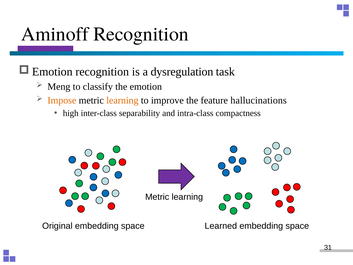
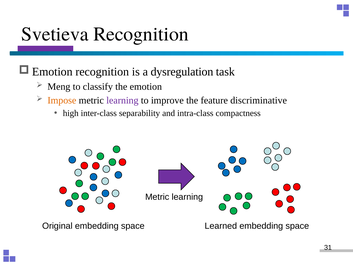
Aminoff: Aminoff -> Svetieva
learning at (122, 100) colour: orange -> purple
hallucinations: hallucinations -> discriminative
